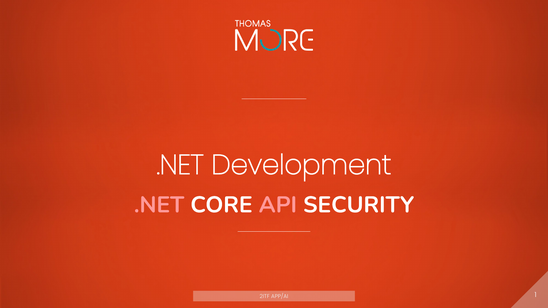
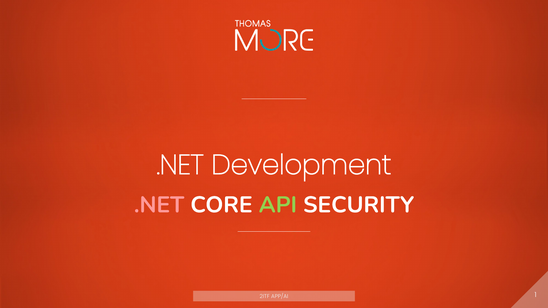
API colour: pink -> light green
